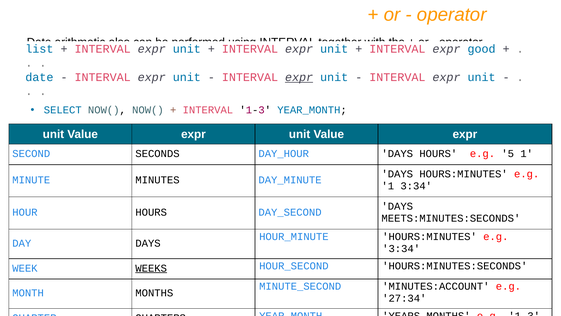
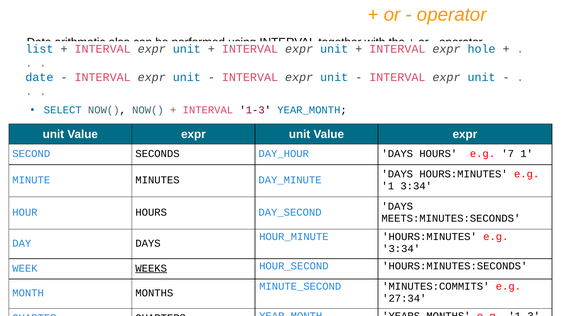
good: good -> hole
expr at (299, 77) underline: present -> none
5: 5 -> 7
MINUTES:ACCOUNT: MINUTES:ACCOUNT -> MINUTES:COMMITS
